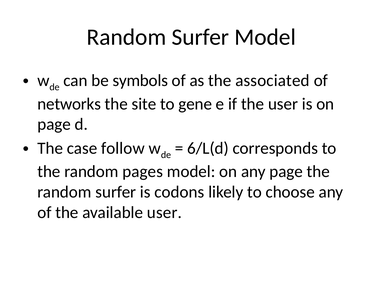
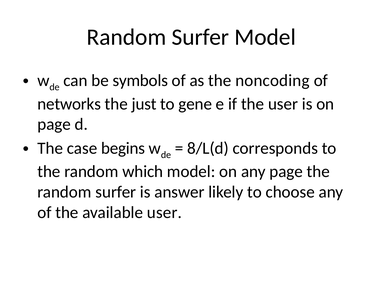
associated: associated -> noncoding
site: site -> just
follow: follow -> begins
6/L(d: 6/L(d -> 8/L(d
pages: pages -> which
codons: codons -> answer
